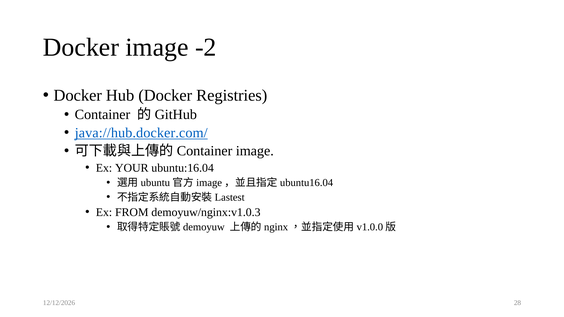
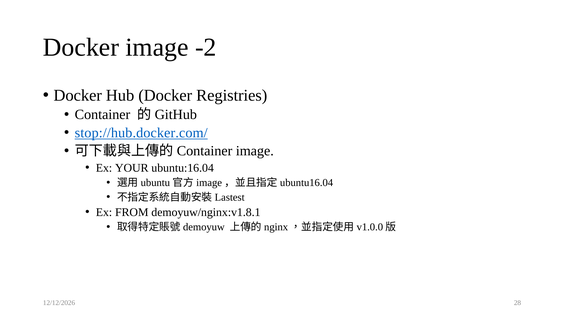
java://hub.docker.com/: java://hub.docker.com/ -> stop://hub.docker.com/
demoyuw/nginx:v1.0.3: demoyuw/nginx:v1.0.3 -> demoyuw/nginx:v1.8.1
